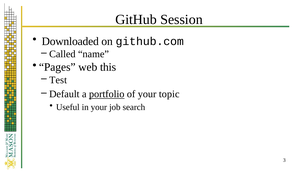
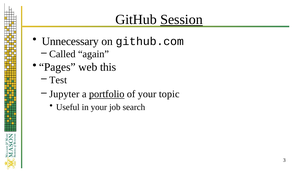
Session underline: none -> present
Downloaded: Downloaded -> Unnecessary
name: name -> again
Default: Default -> Jupyter
